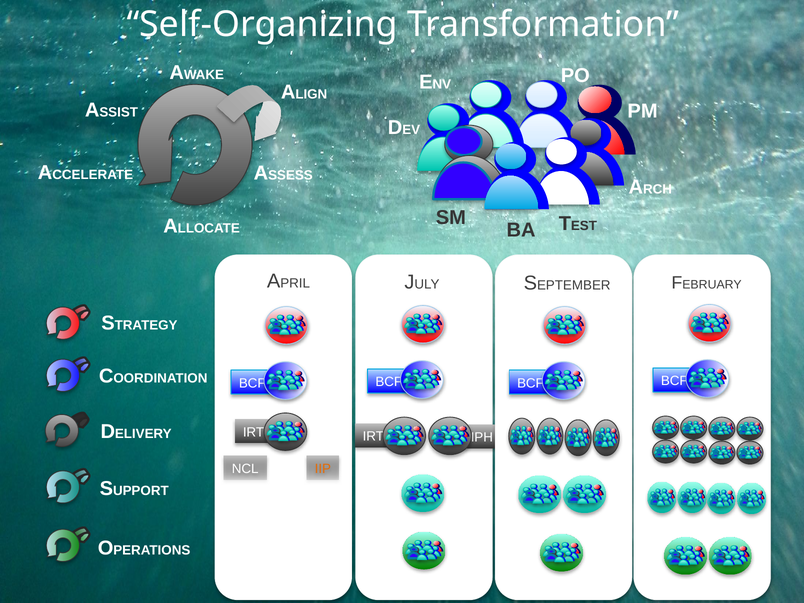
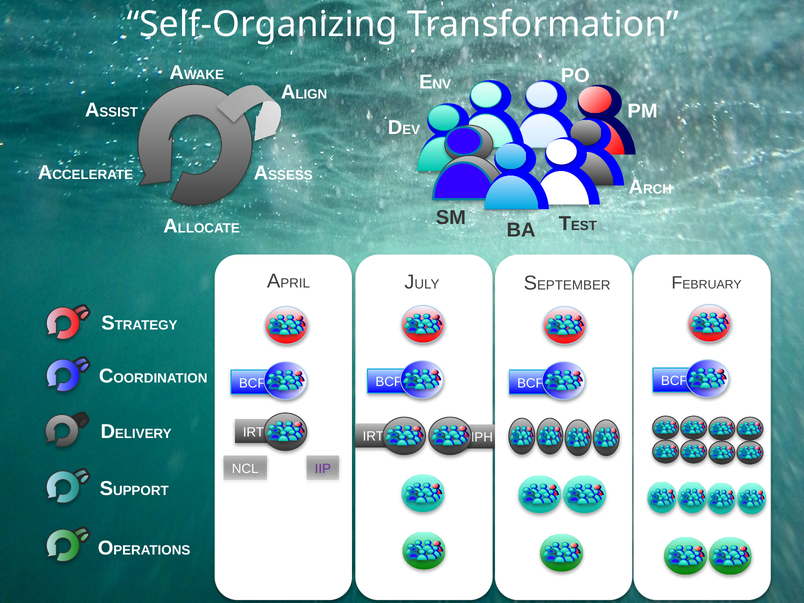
IIP colour: orange -> purple
